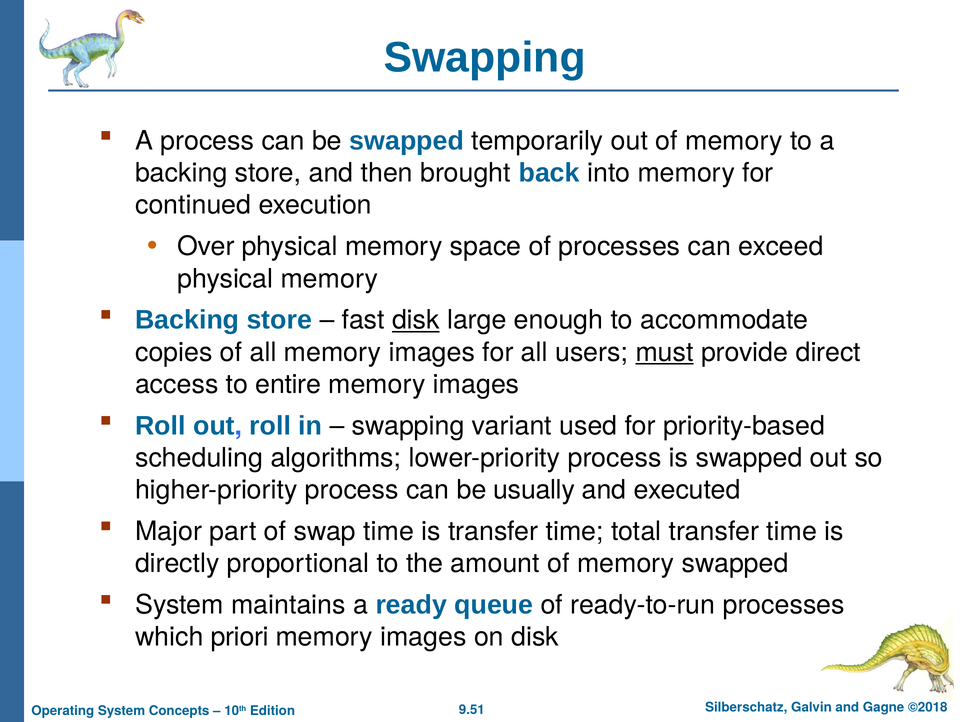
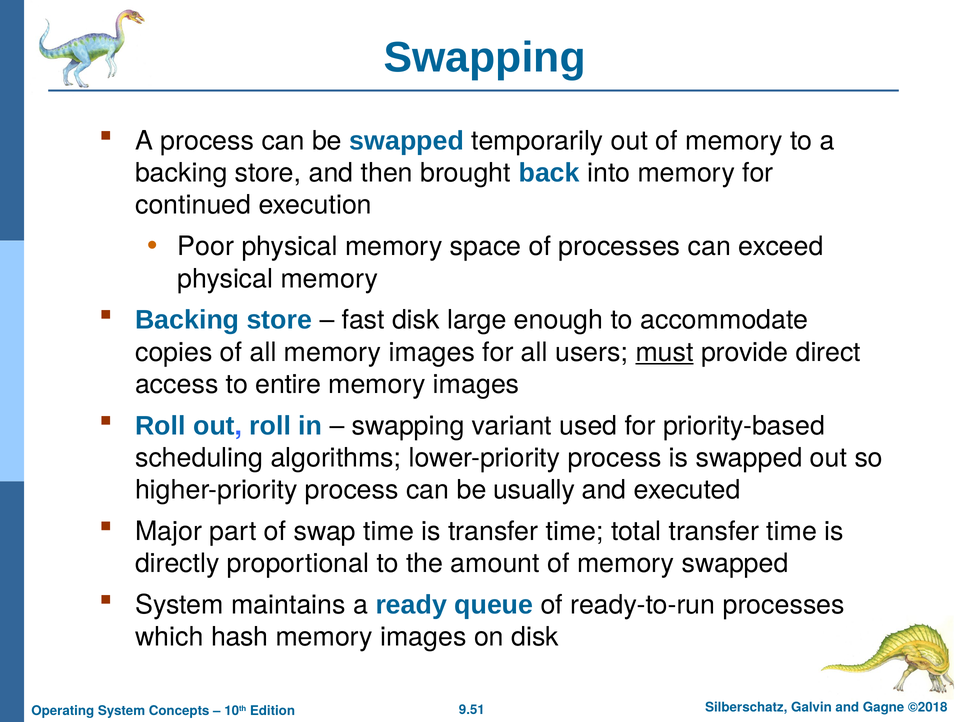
Over: Over -> Poor
disk at (416, 320) underline: present -> none
priori: priori -> hash
